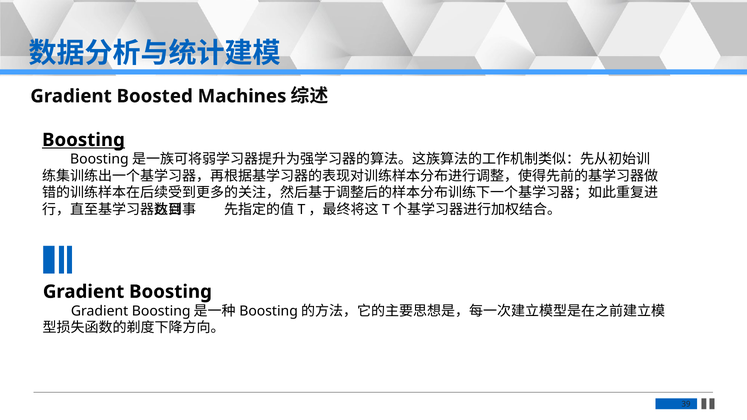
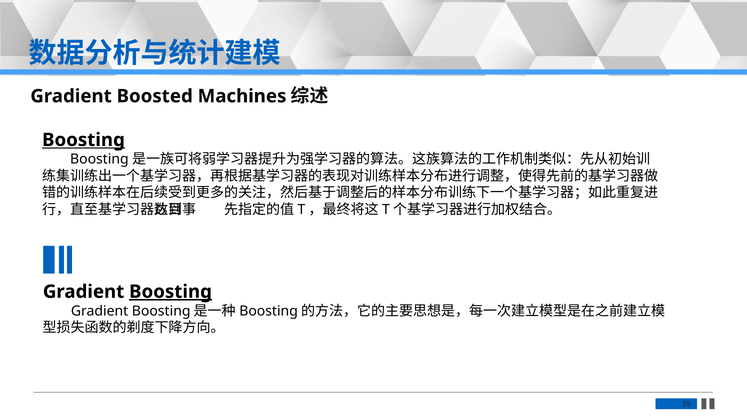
Boosting at (171, 292) underline: none -> present
